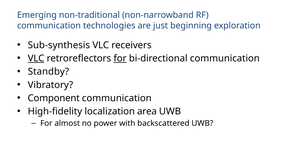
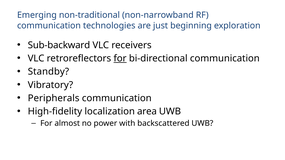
Sub-synthesis: Sub-synthesis -> Sub-backward
VLC at (36, 58) underline: present -> none
Component: Component -> Peripherals
